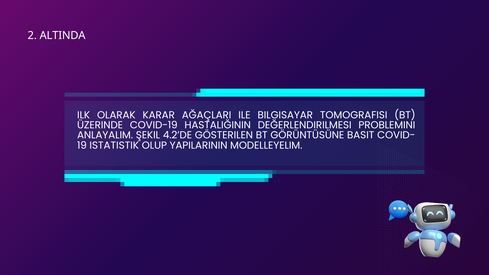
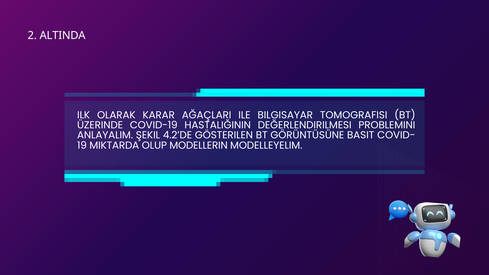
ISTATISTIK: ISTATISTIK -> MIKTARDA
YAPILARININ: YAPILARININ -> MODELLERIN
